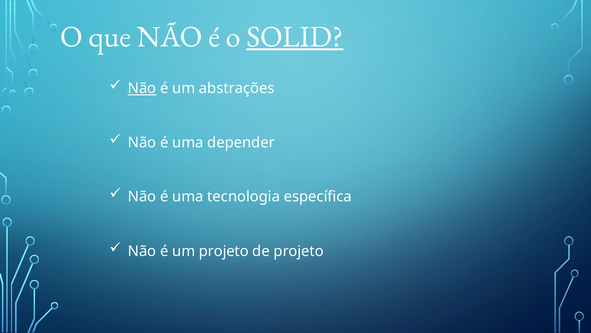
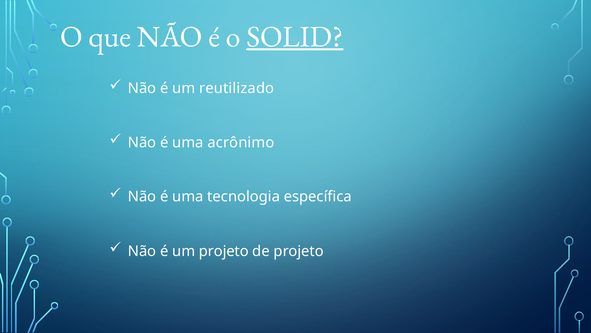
Não at (142, 88) underline: present -> none
abstrações: abstrações -> reutilizado
depender: depender -> acrônimo
